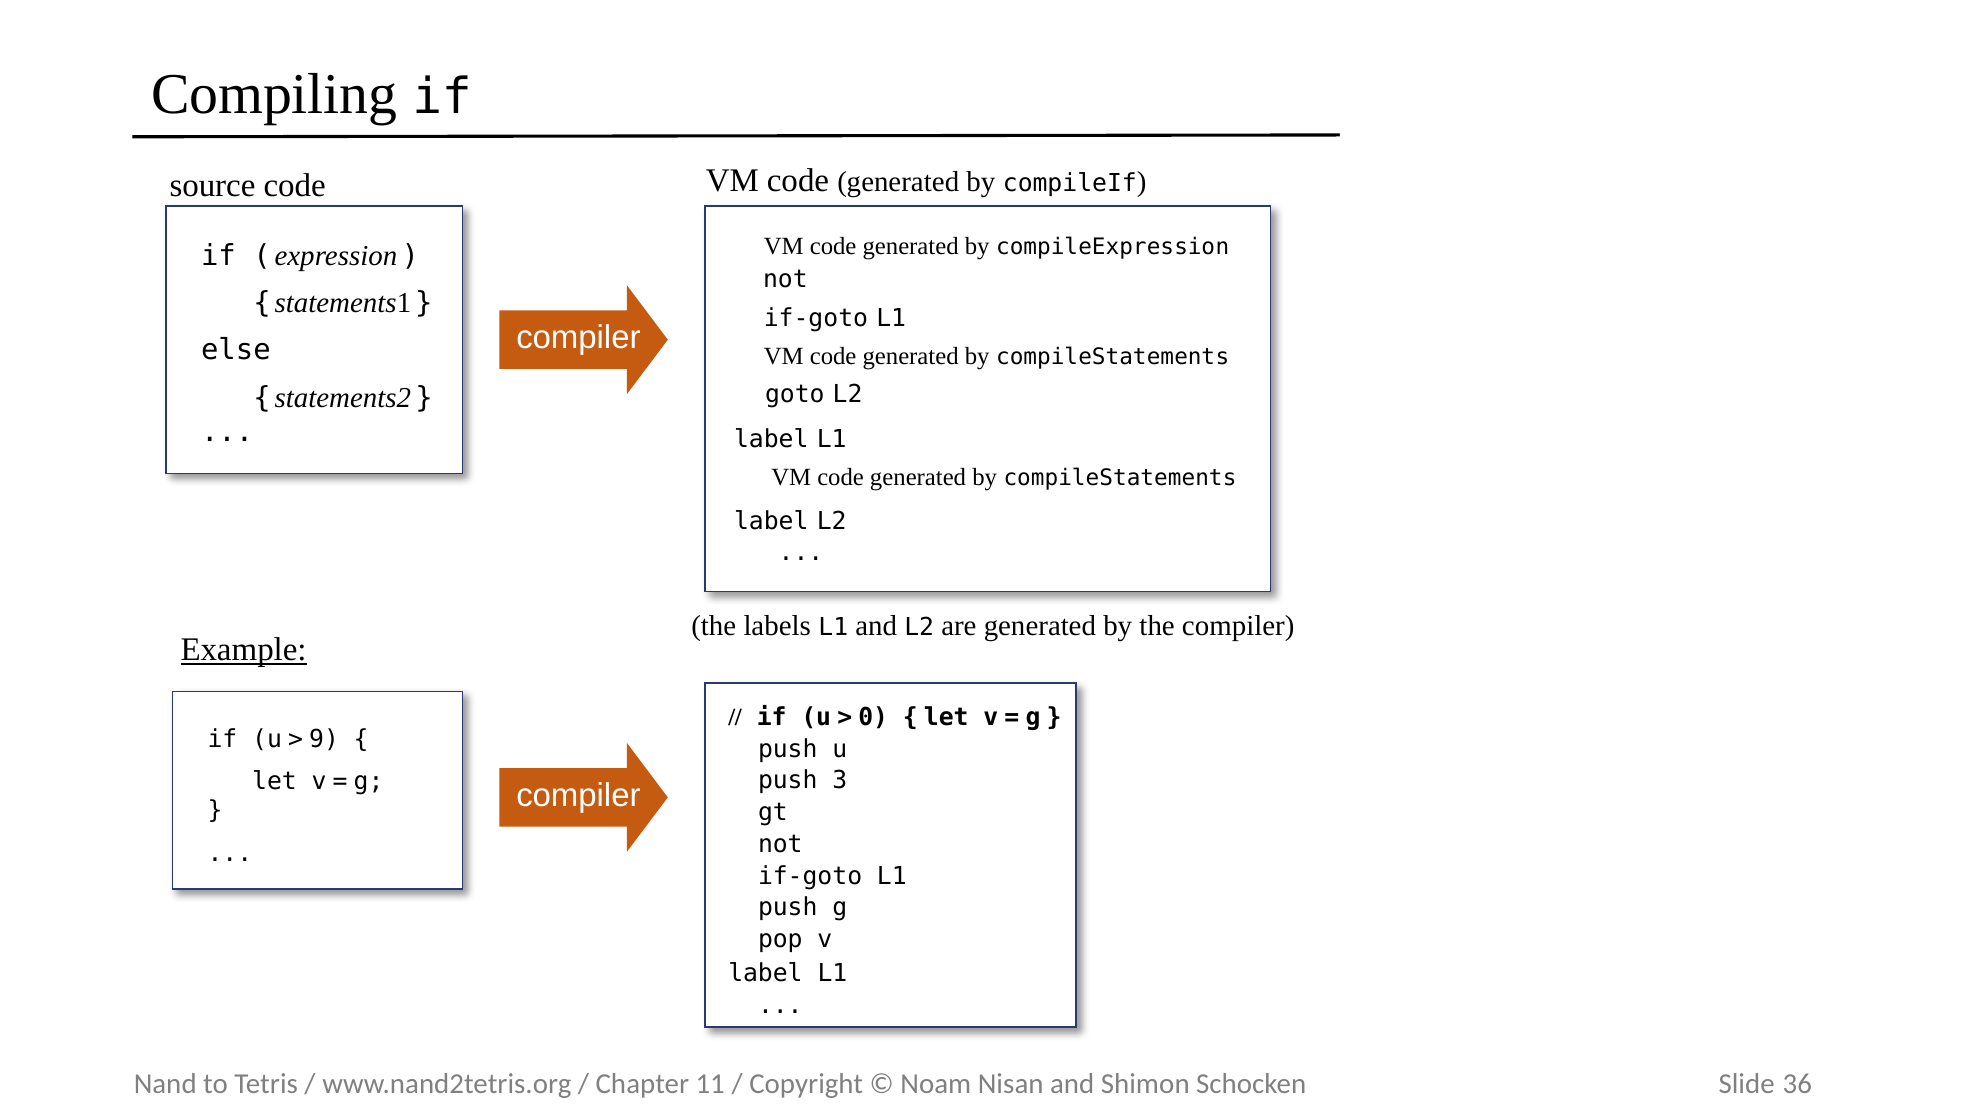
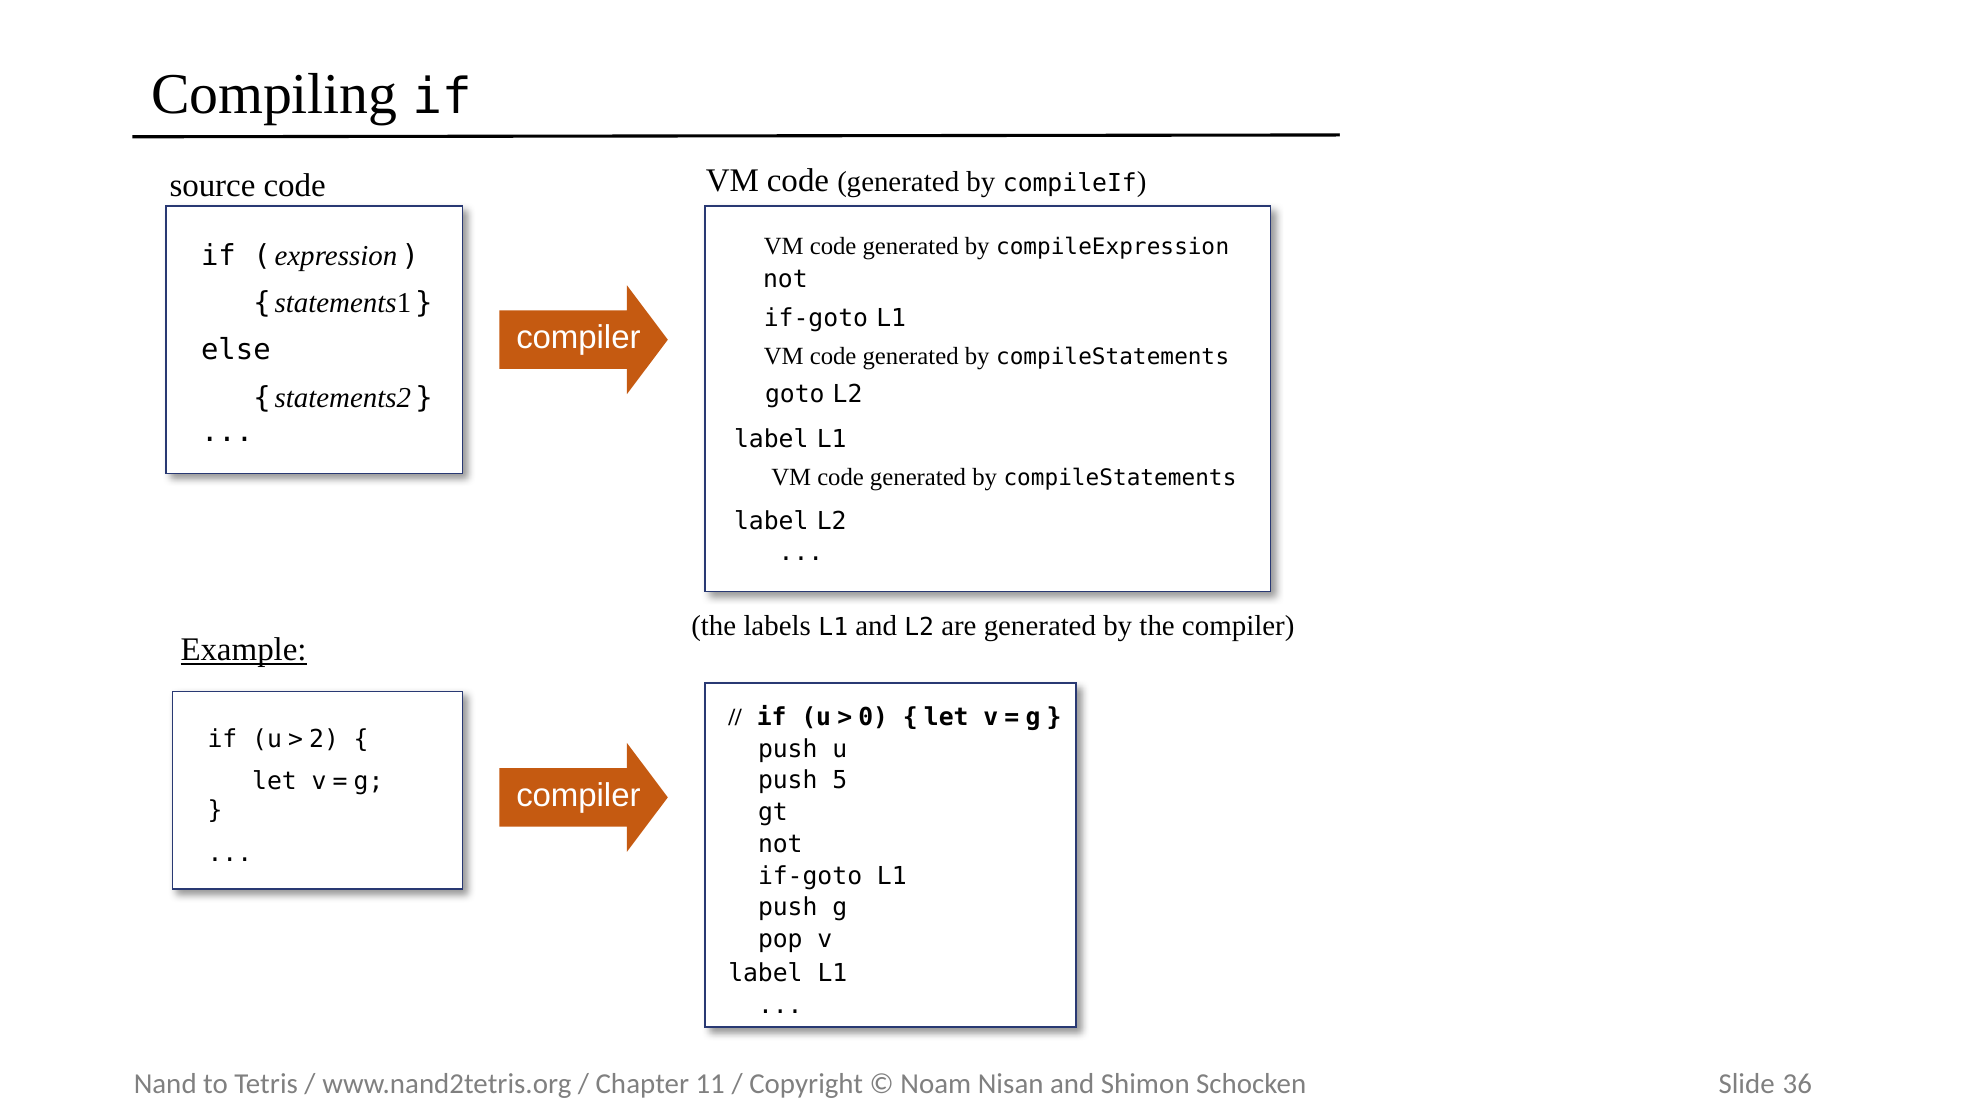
9: 9 -> 2
3: 3 -> 5
